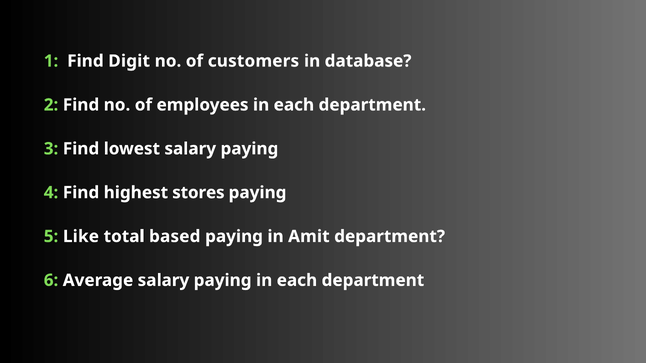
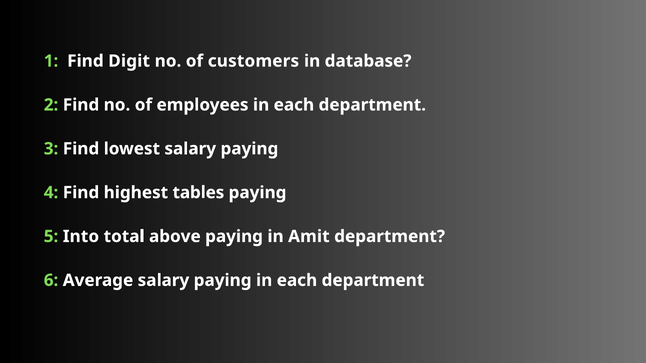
stores: stores -> tables
Like: Like -> Into
based: based -> above
